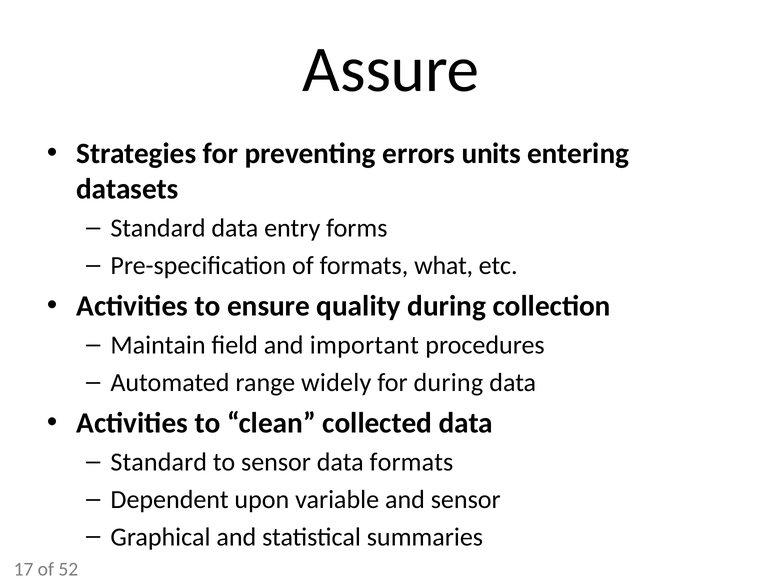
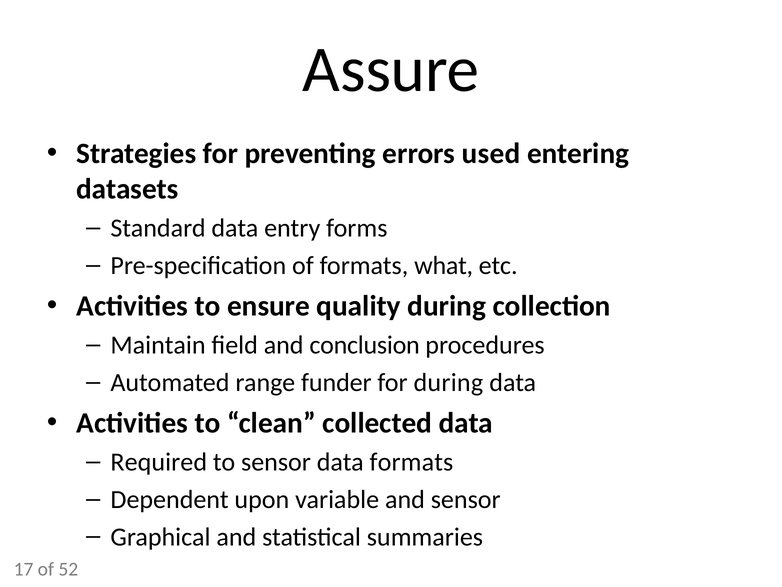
units: units -> used
important: important -> conclusion
widely: widely -> funder
Standard at (159, 462): Standard -> Required
